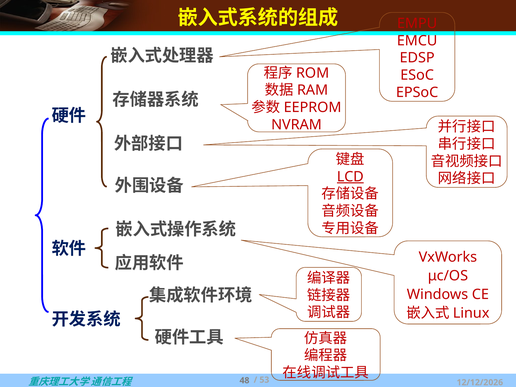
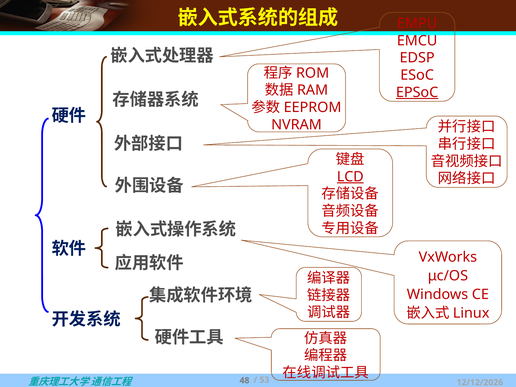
EPSoC underline: none -> present
